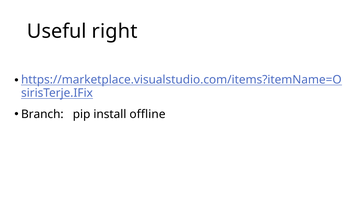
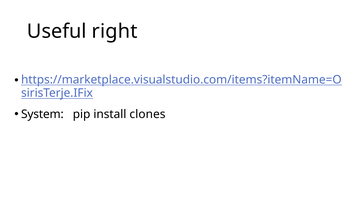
Branch: Branch -> System
offline: offline -> clones
